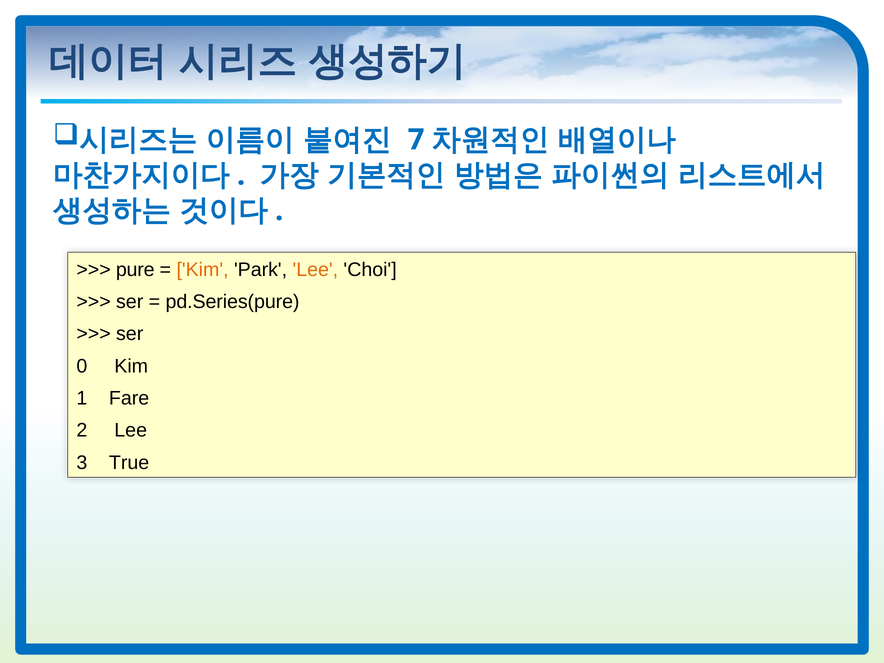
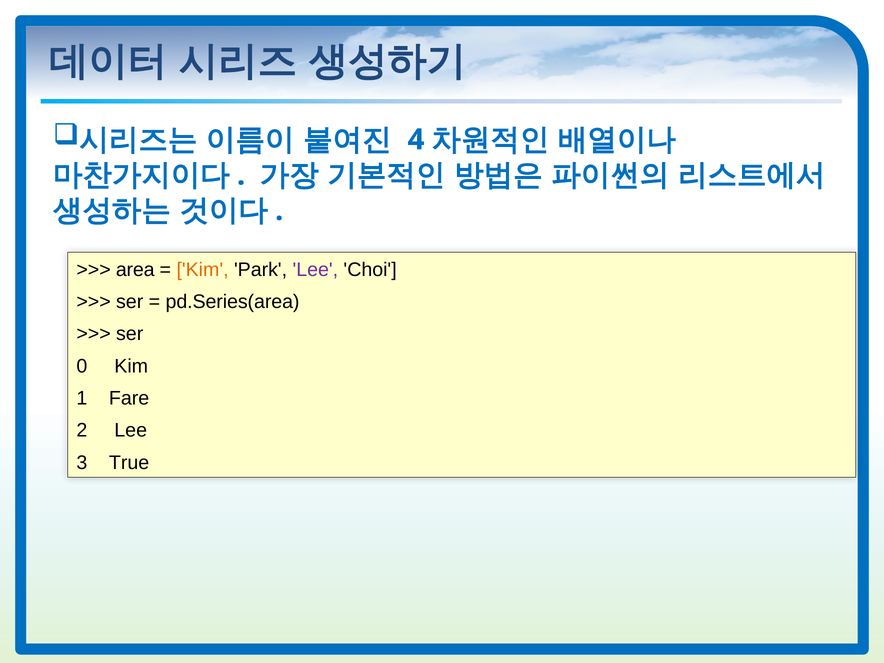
7: 7 -> 4
pure: pure -> area
Lee at (315, 270) colour: orange -> purple
pd.Series(pure: pd.Series(pure -> pd.Series(area
